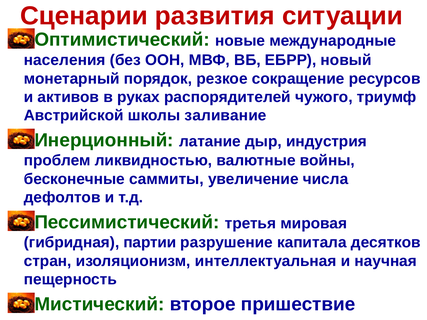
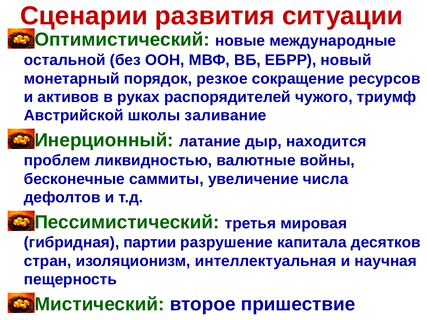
населения: населения -> остальной
индустрия: индустрия -> находится
